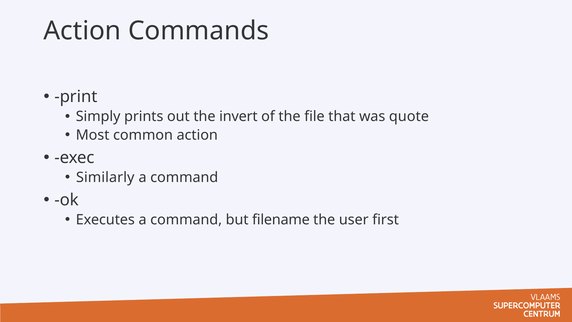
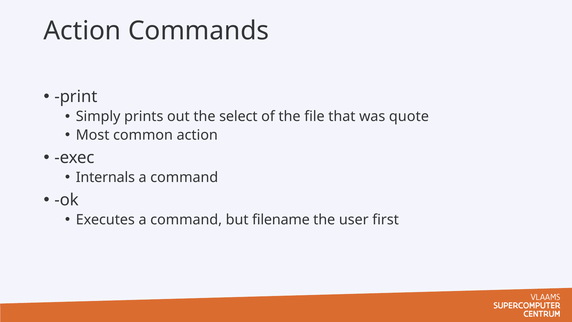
invert: invert -> select
Similarly: Similarly -> Internals
